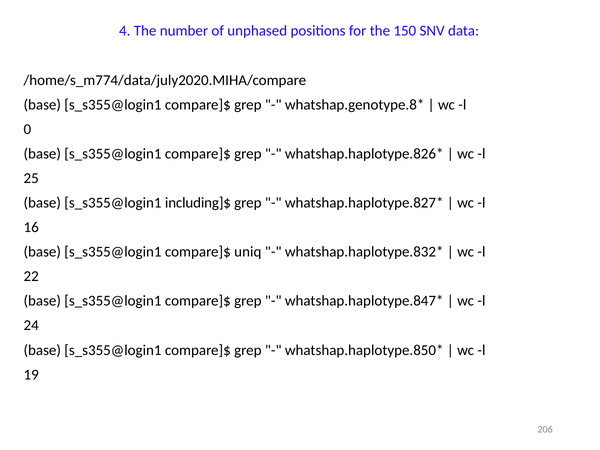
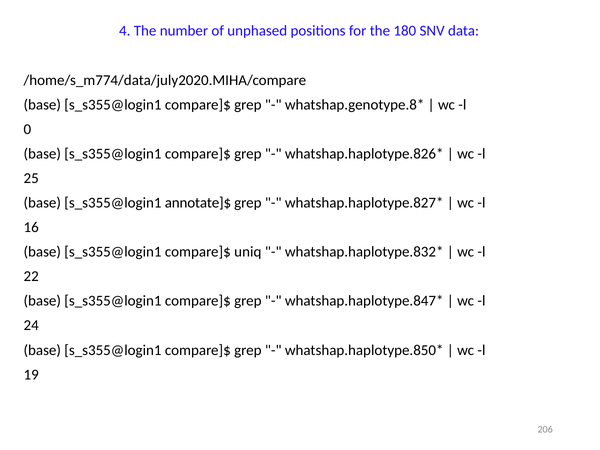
150: 150 -> 180
including]$: including]$ -> annotate]$
